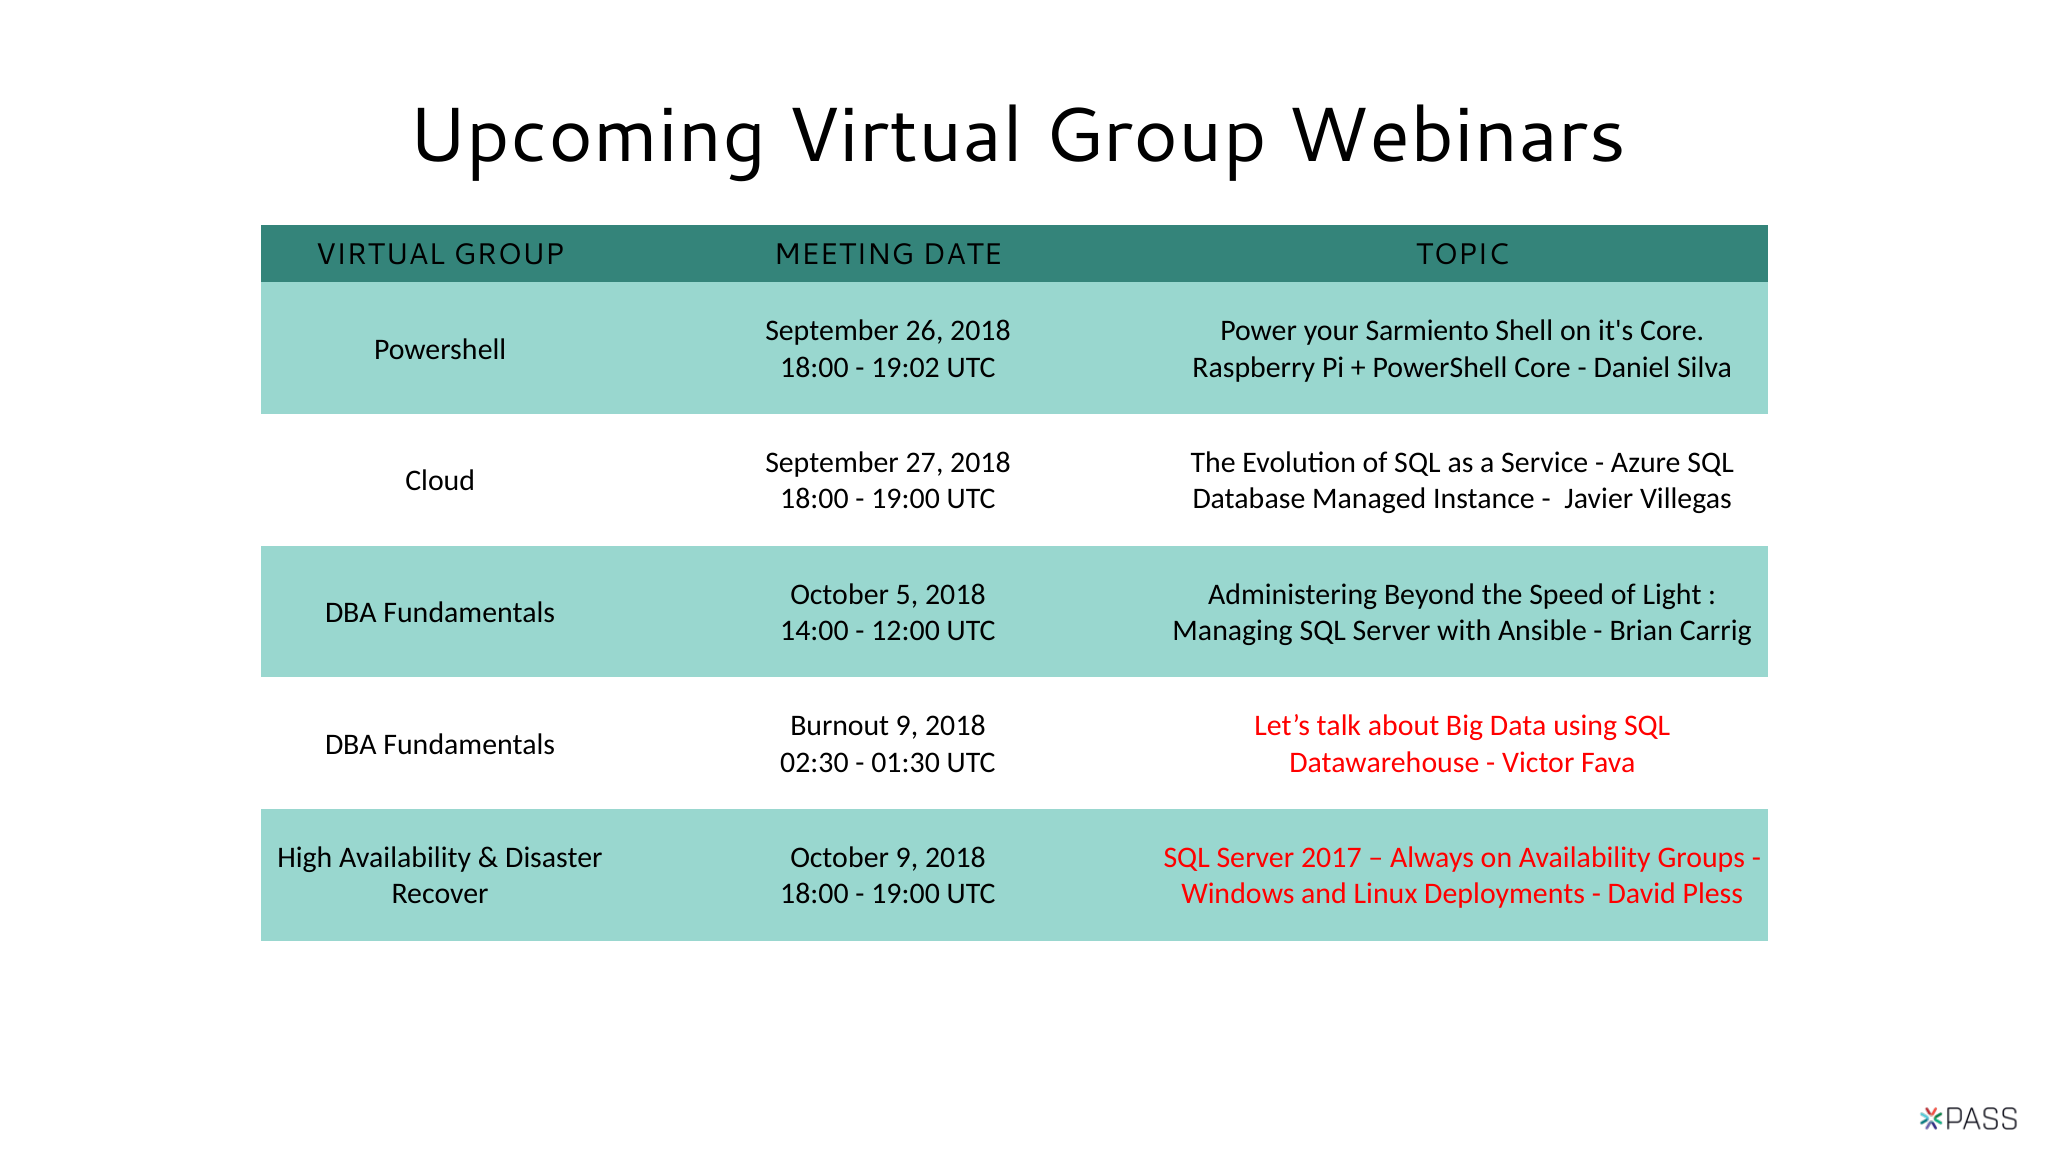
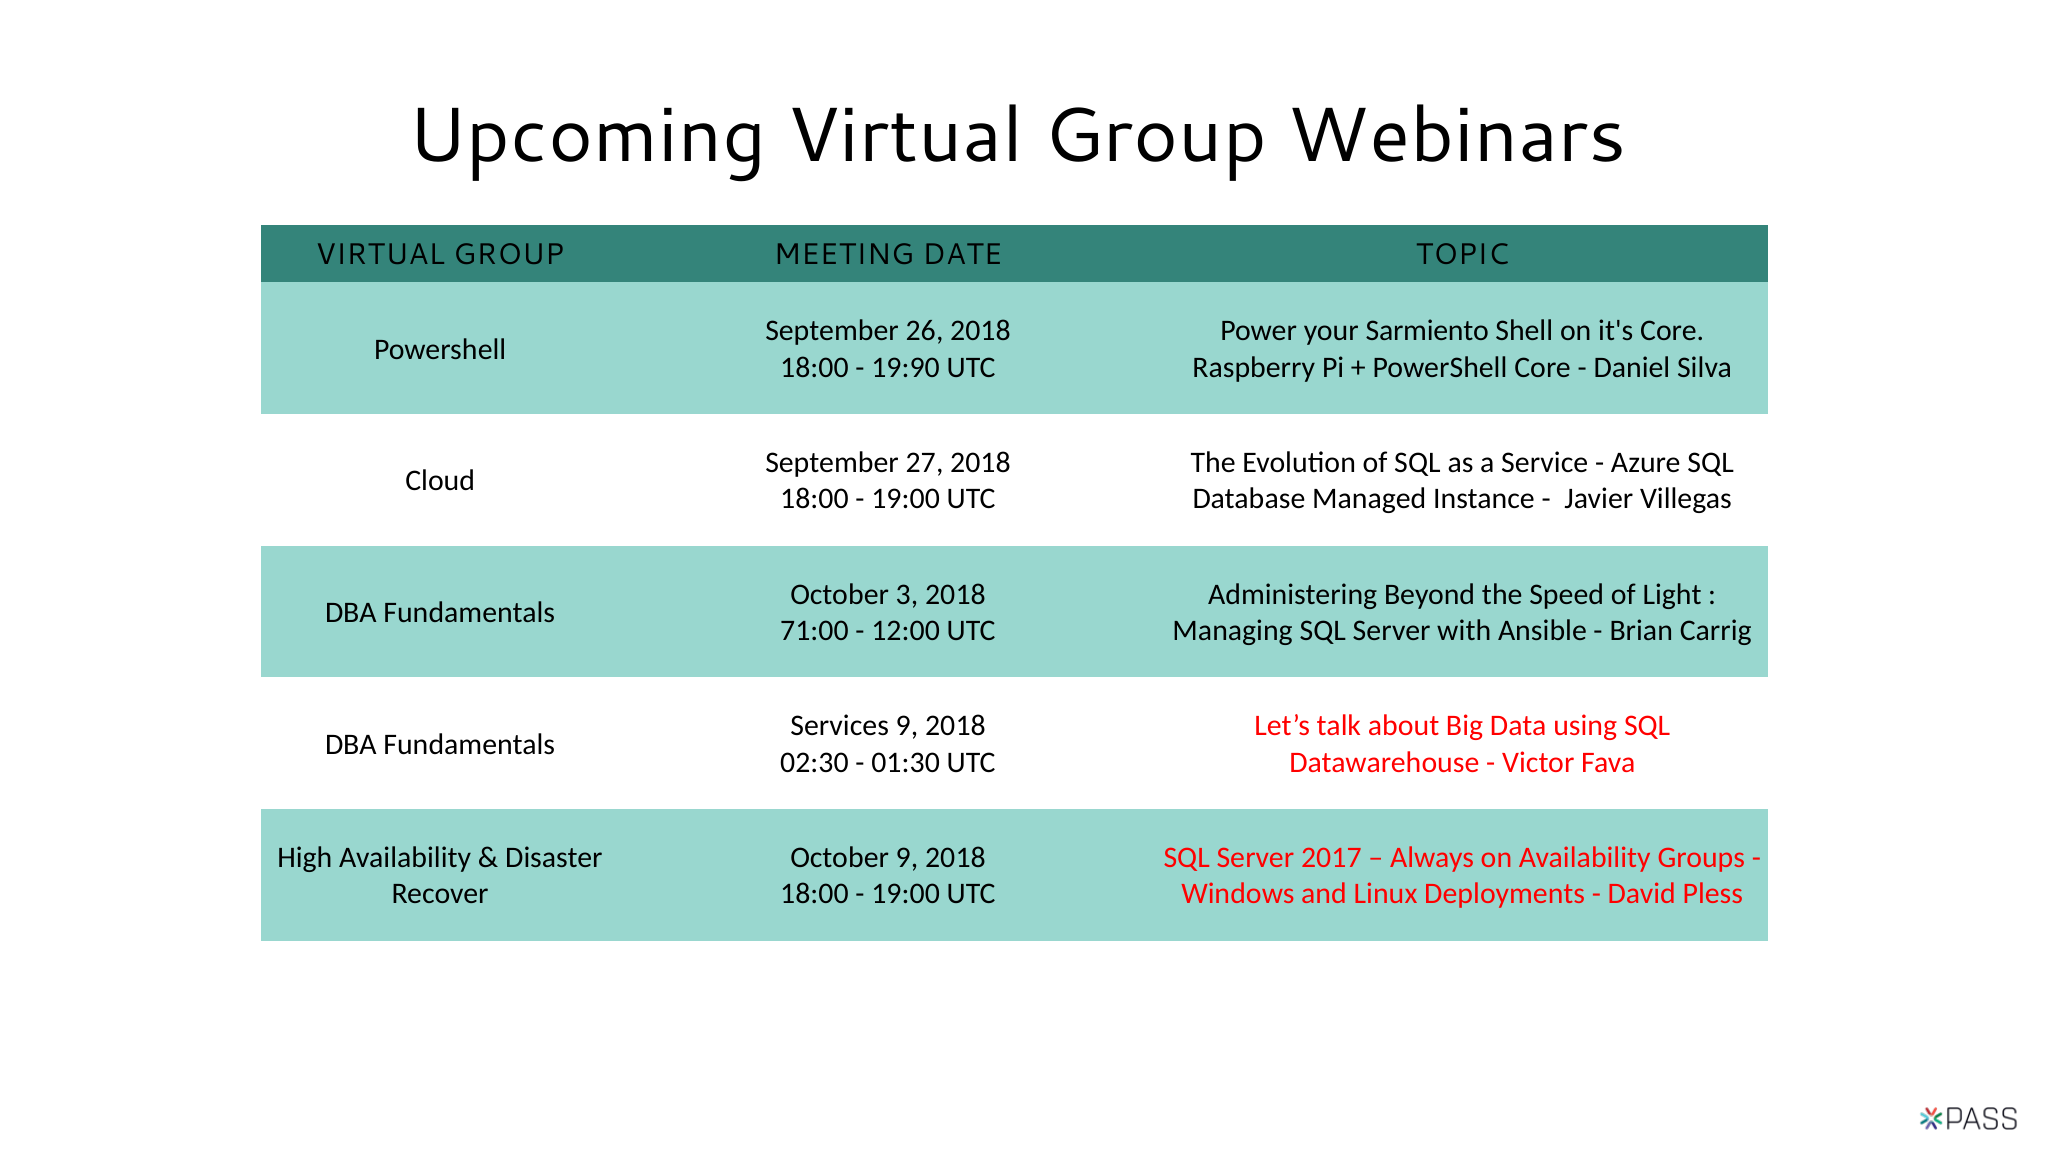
19:02: 19:02 -> 19:90
5: 5 -> 3
14:00: 14:00 -> 71:00
Burnout: Burnout -> Services
